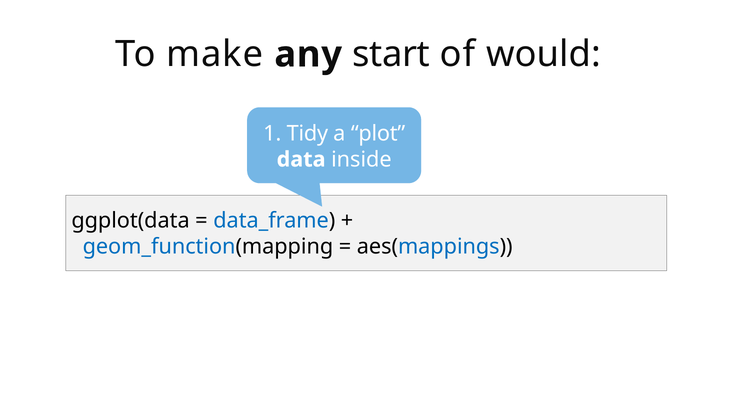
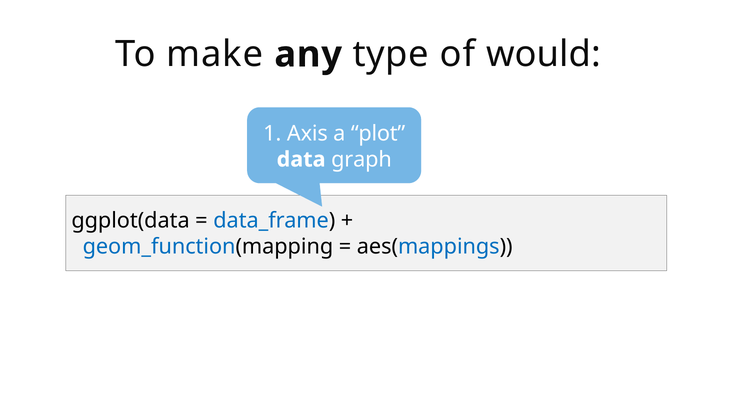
start: start -> type
Tidy: Tidy -> Axis
inside: inside -> graph
